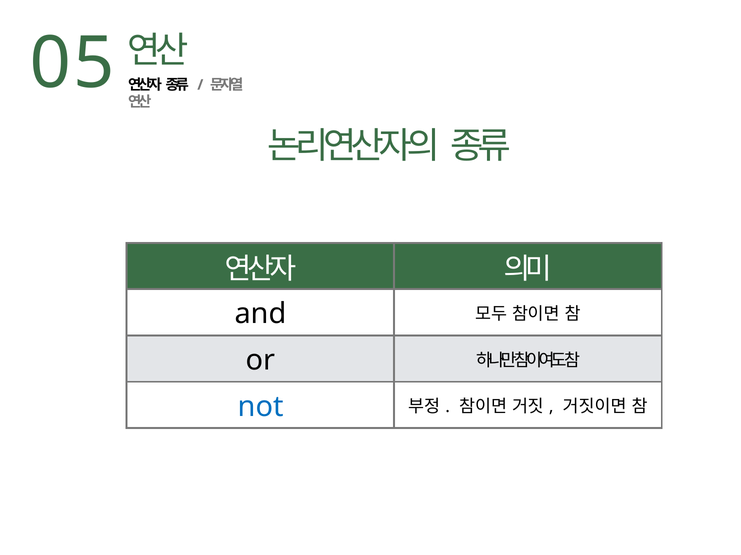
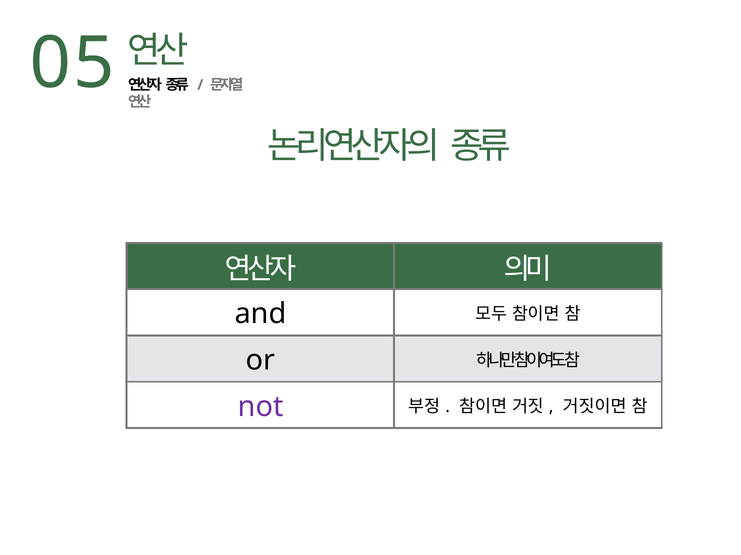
not colour: blue -> purple
